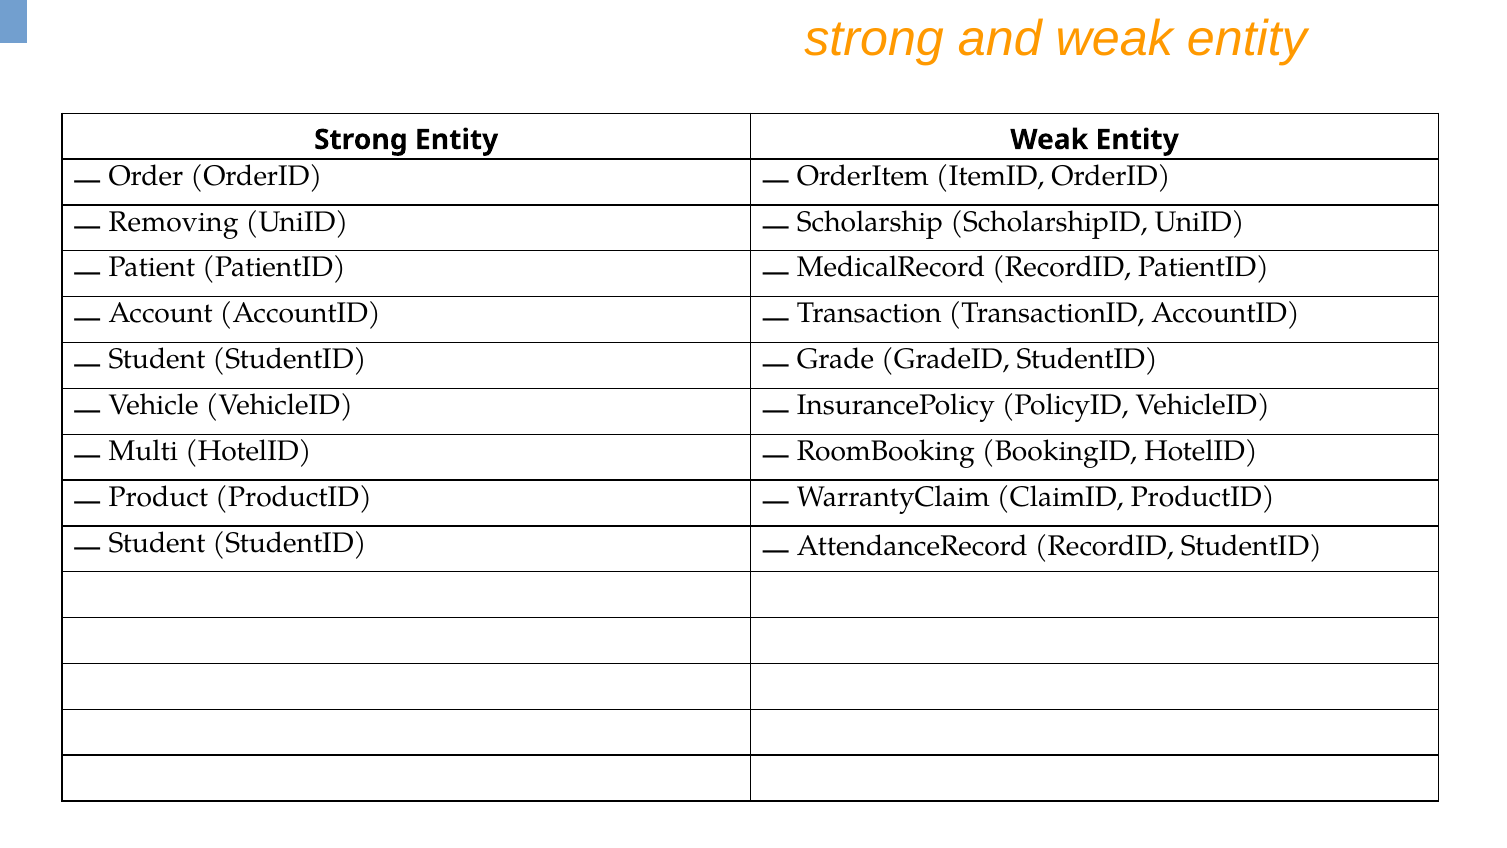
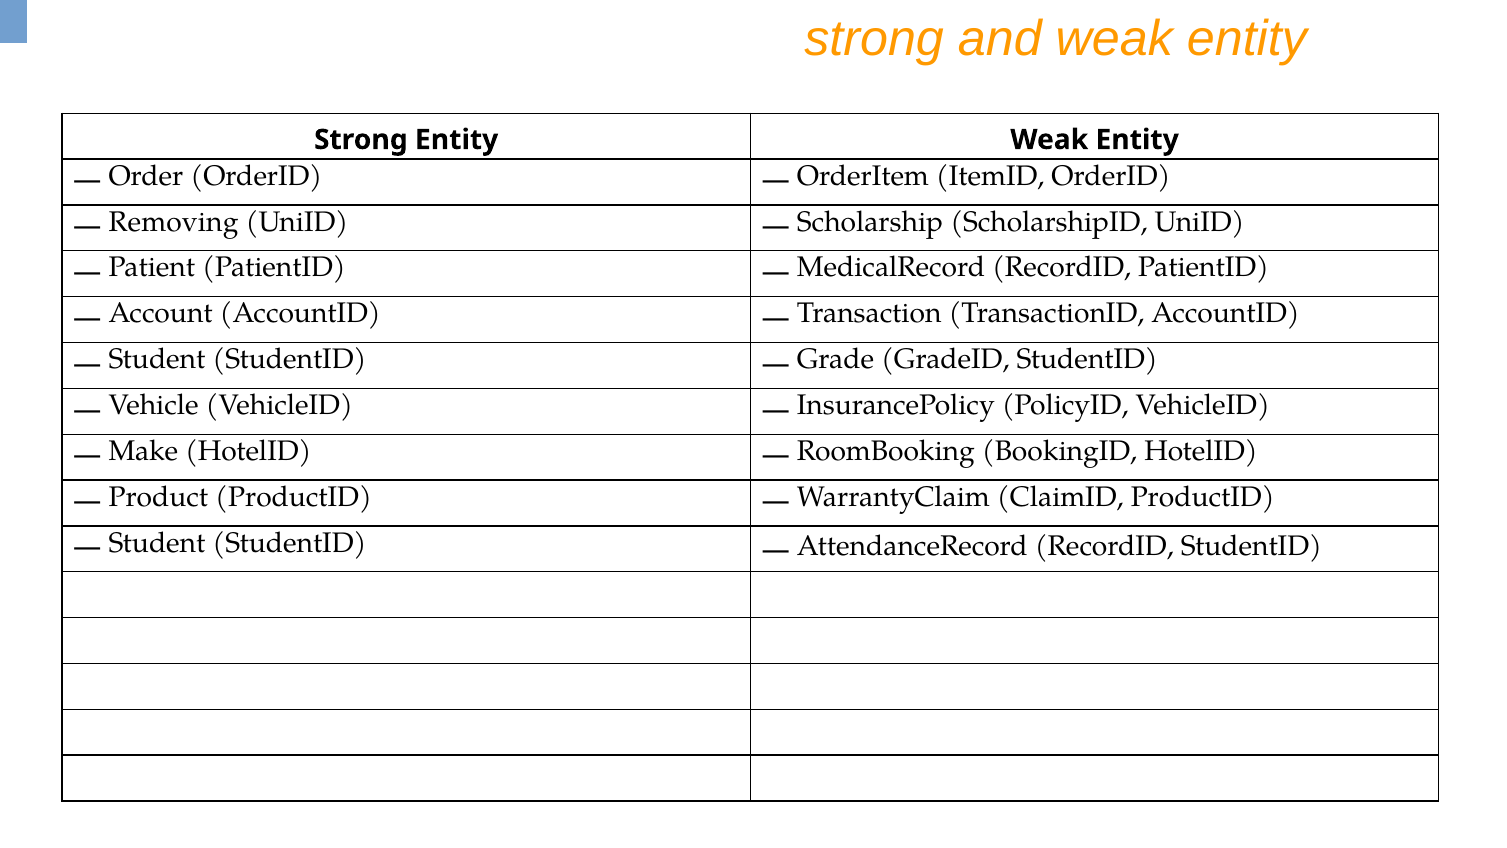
Multi: Multi -> Make
